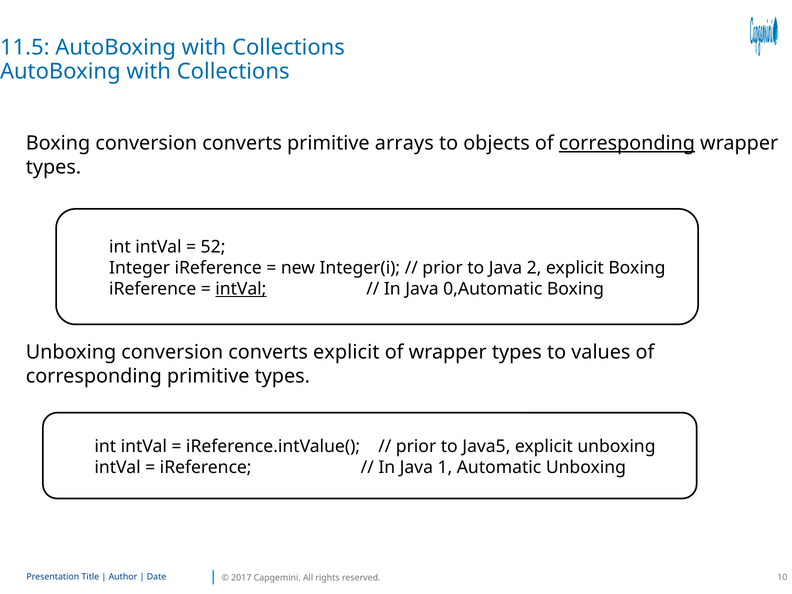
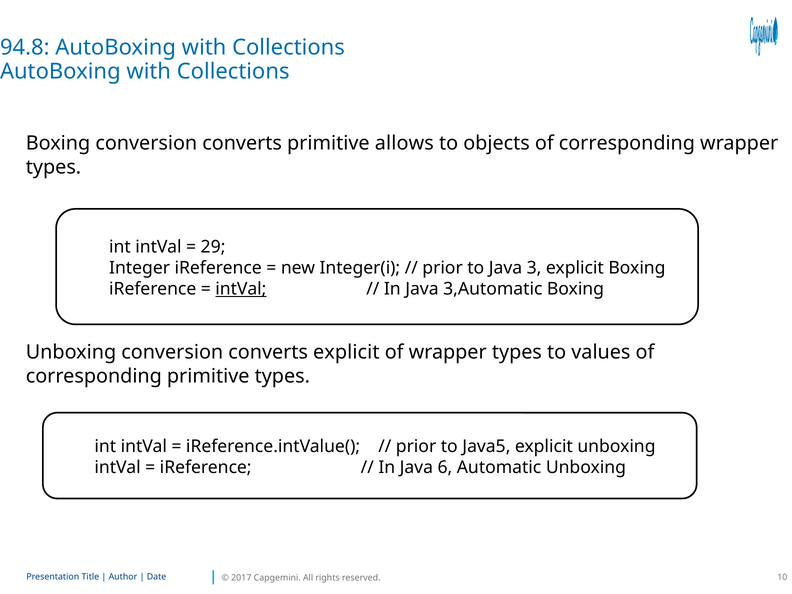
11.5: 11.5 -> 94.8
arrays: arrays -> allows
corresponding at (627, 143) underline: present -> none
52: 52 -> 29
2: 2 -> 3
0,Automatic: 0,Automatic -> 3,Automatic
1: 1 -> 6
